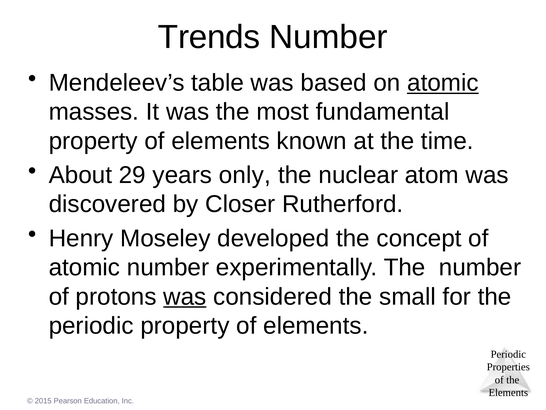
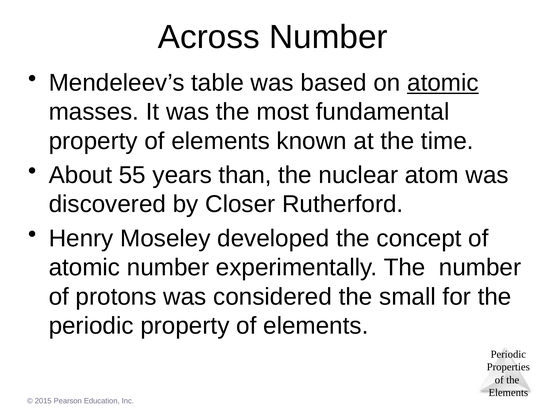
Trends: Trends -> Across
29: 29 -> 55
only: only -> than
was at (185, 296) underline: present -> none
